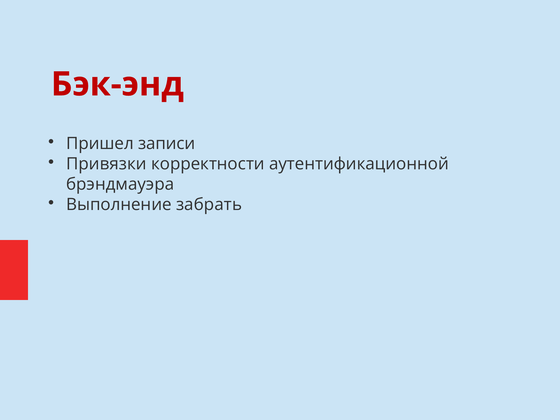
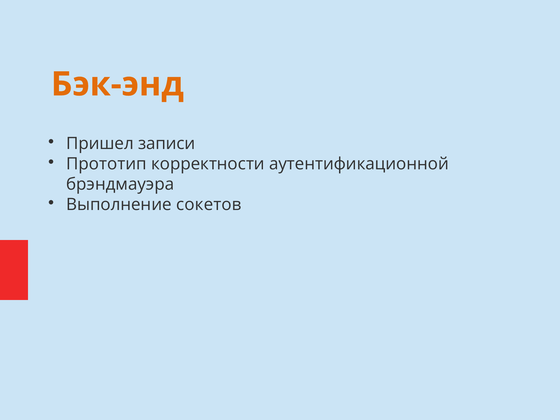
Бэк-энд colour: red -> orange
Привязки: Привязки -> Прототип
забрать: забрать -> сокетов
